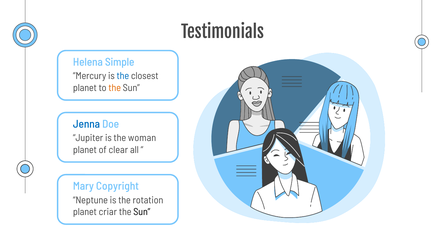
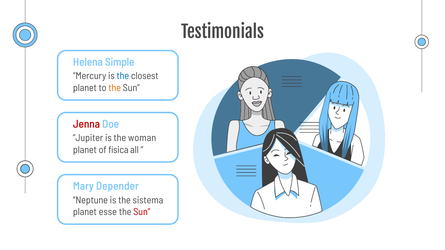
Jenna colour: blue -> red
clear: clear -> física
Copyright: Copyright -> Depender
rotation: rotation -> sistema
criar: criar -> esse
Sun at (142, 212) colour: black -> red
